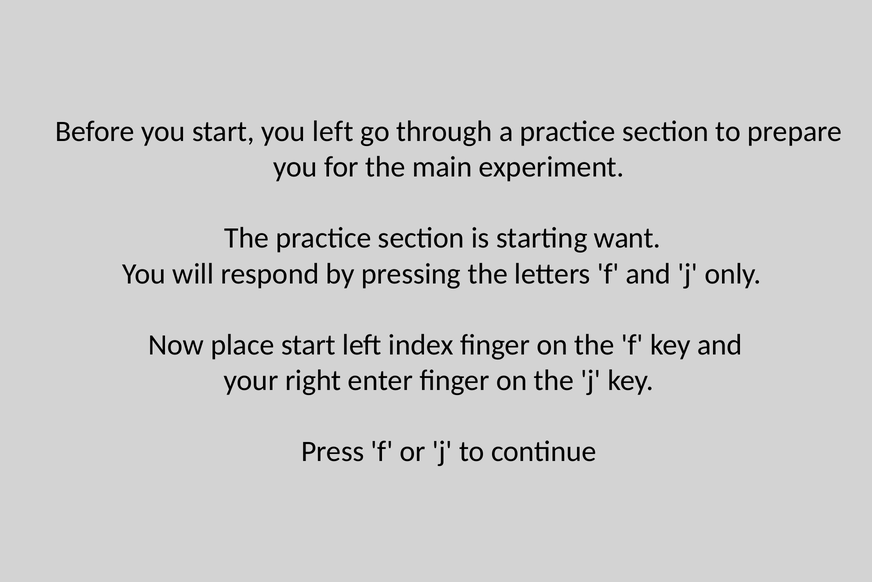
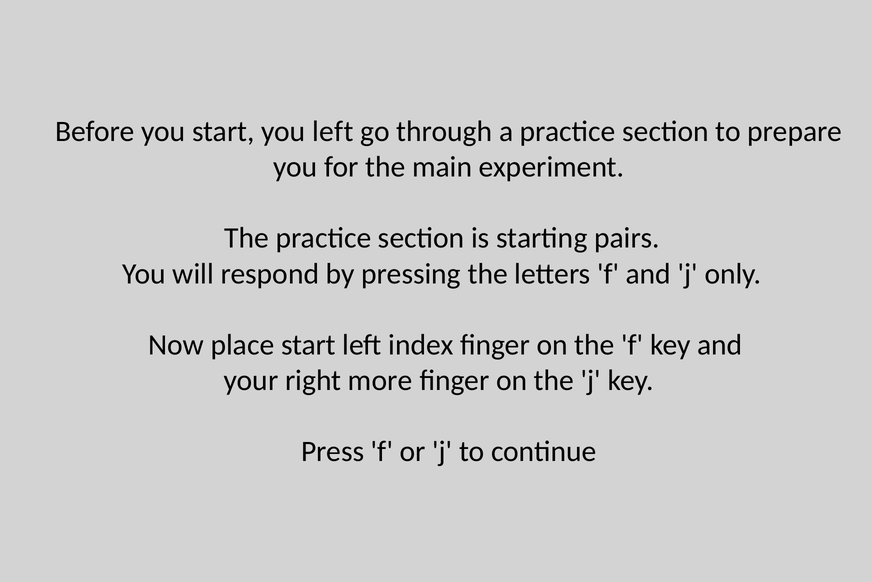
want: want -> pairs
enter: enter -> more
